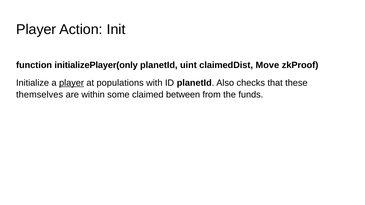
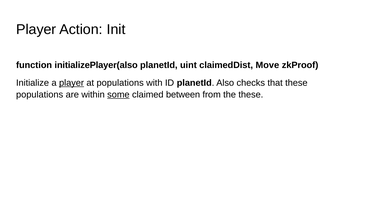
initializePlayer(only: initializePlayer(only -> initializePlayer(also
themselves at (40, 95): themselves -> populations
some underline: none -> present
the funds: funds -> these
